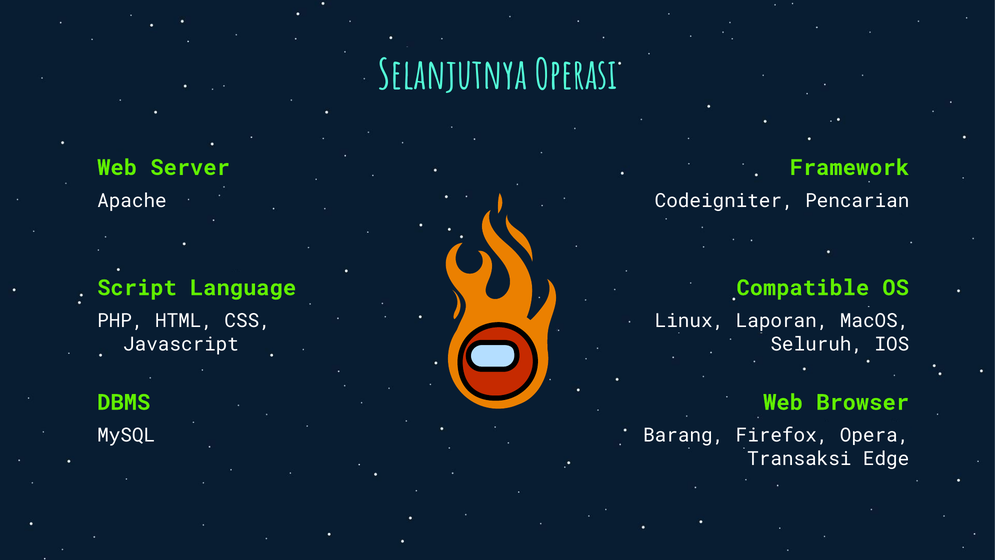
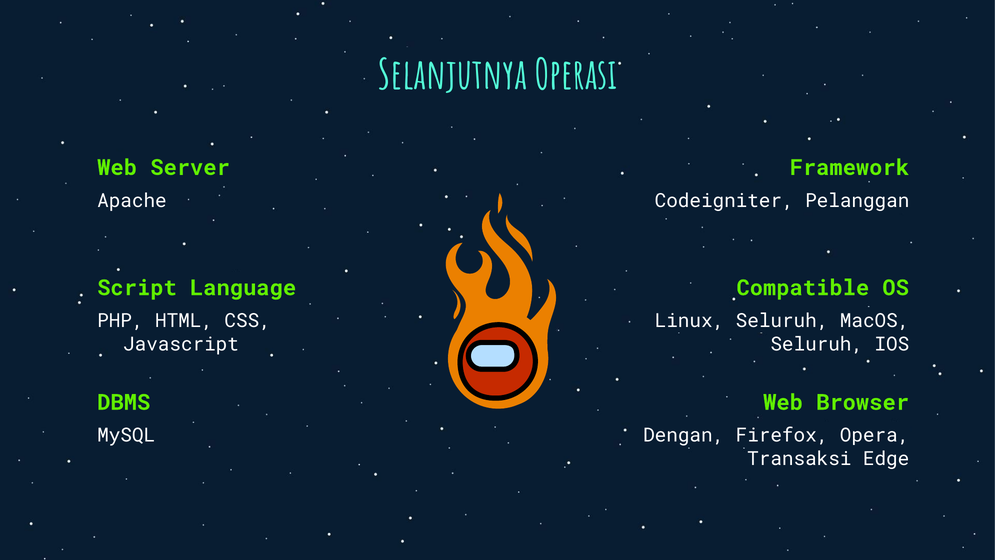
Pencarian: Pencarian -> Pelanggan
Linux Laporan: Laporan -> Seluruh
Barang: Barang -> Dengan
